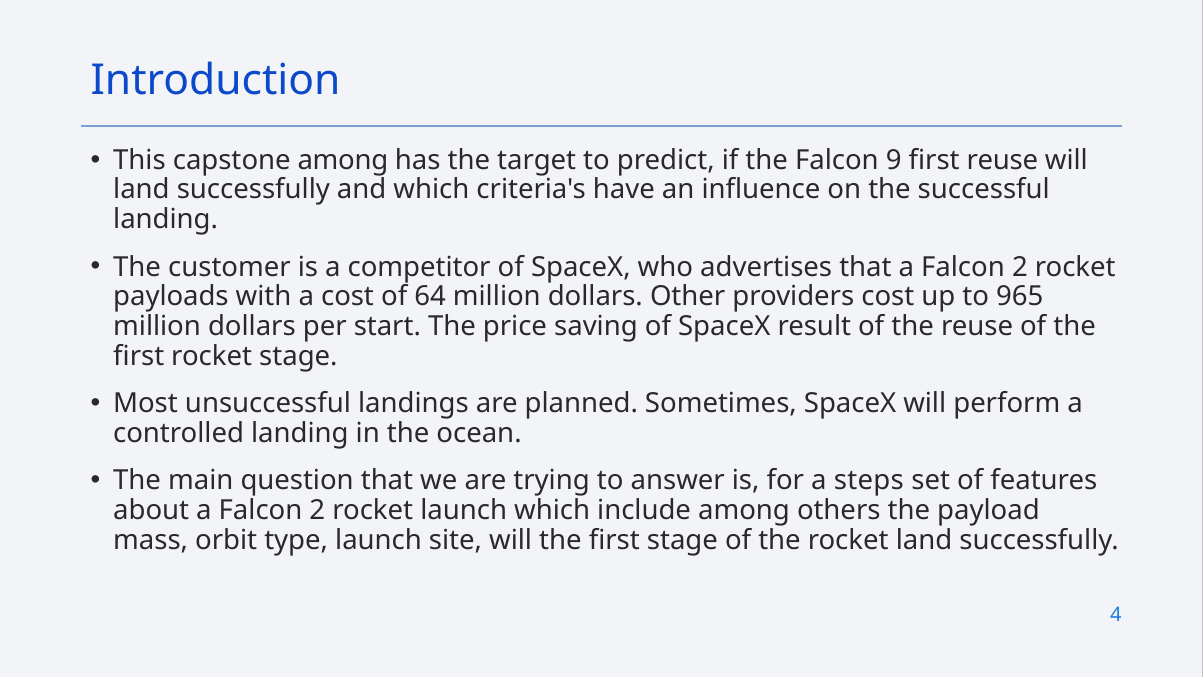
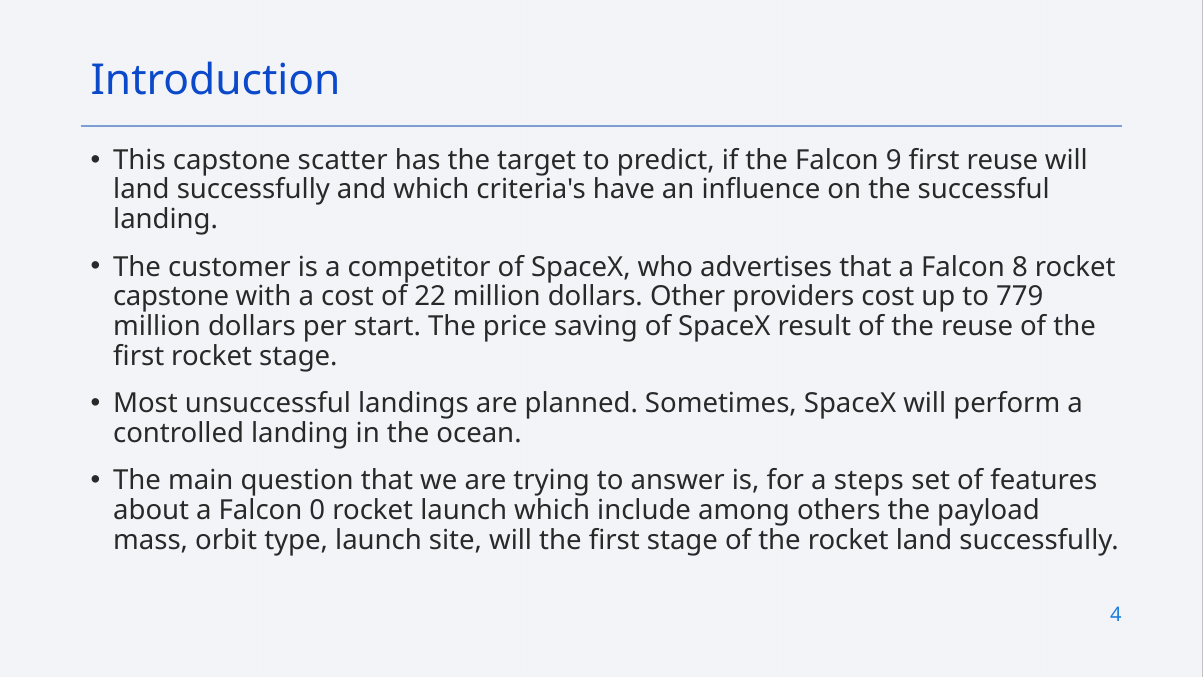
capstone among: among -> scatter
that a Falcon 2: 2 -> 8
payloads at (171, 297): payloads -> capstone
64: 64 -> 22
965: 965 -> 779
about a Falcon 2: 2 -> 0
